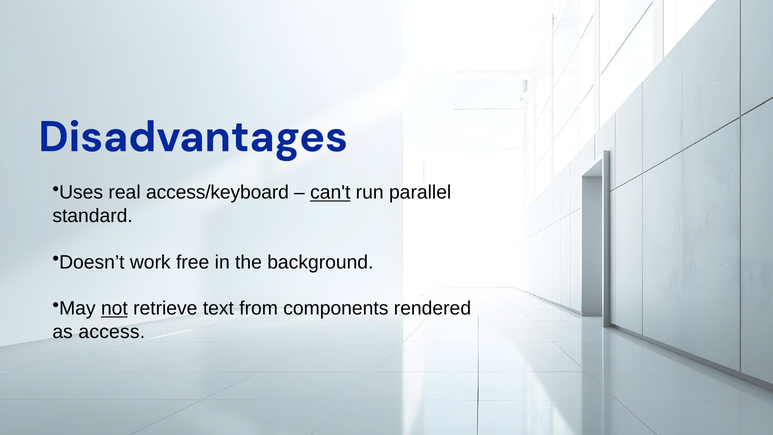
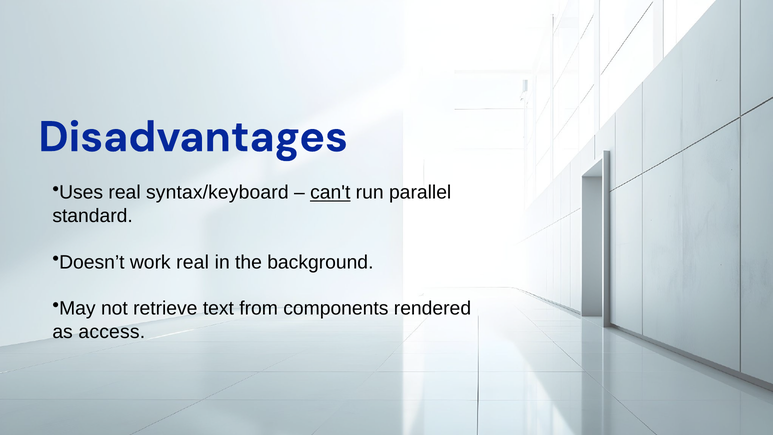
access/keyboard: access/keyboard -> syntax/keyboard
work free: free -> real
not underline: present -> none
